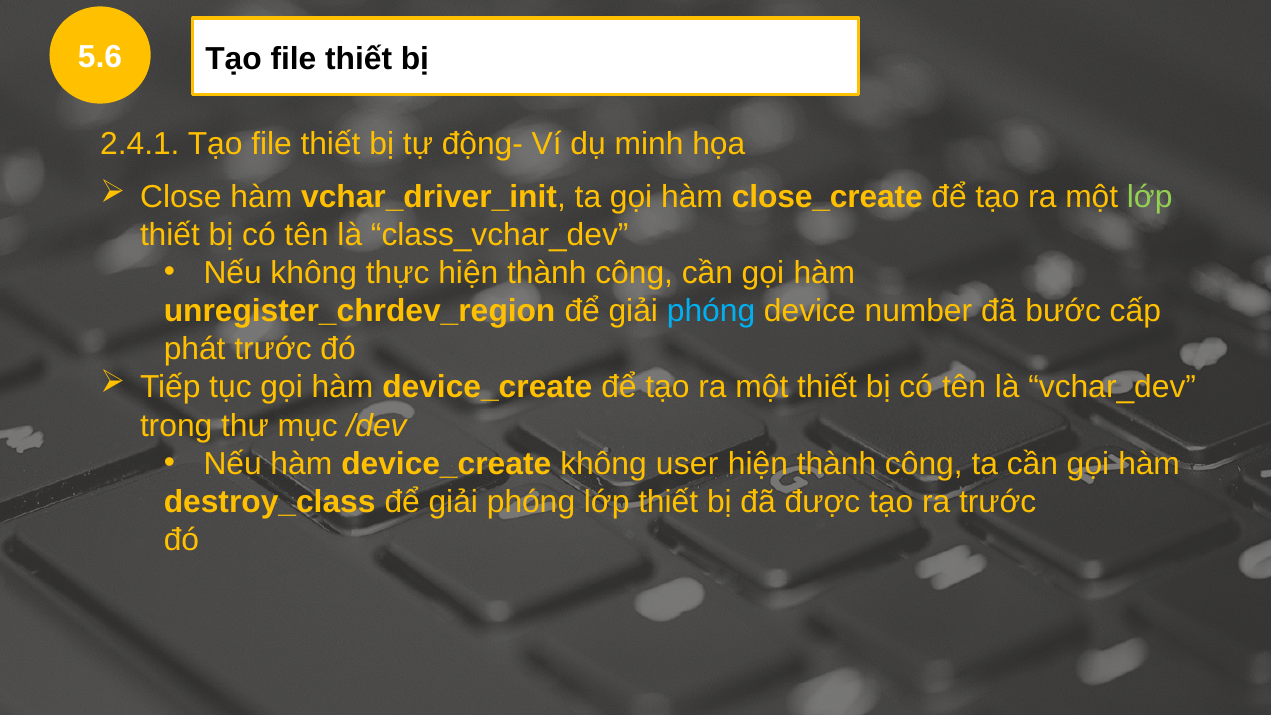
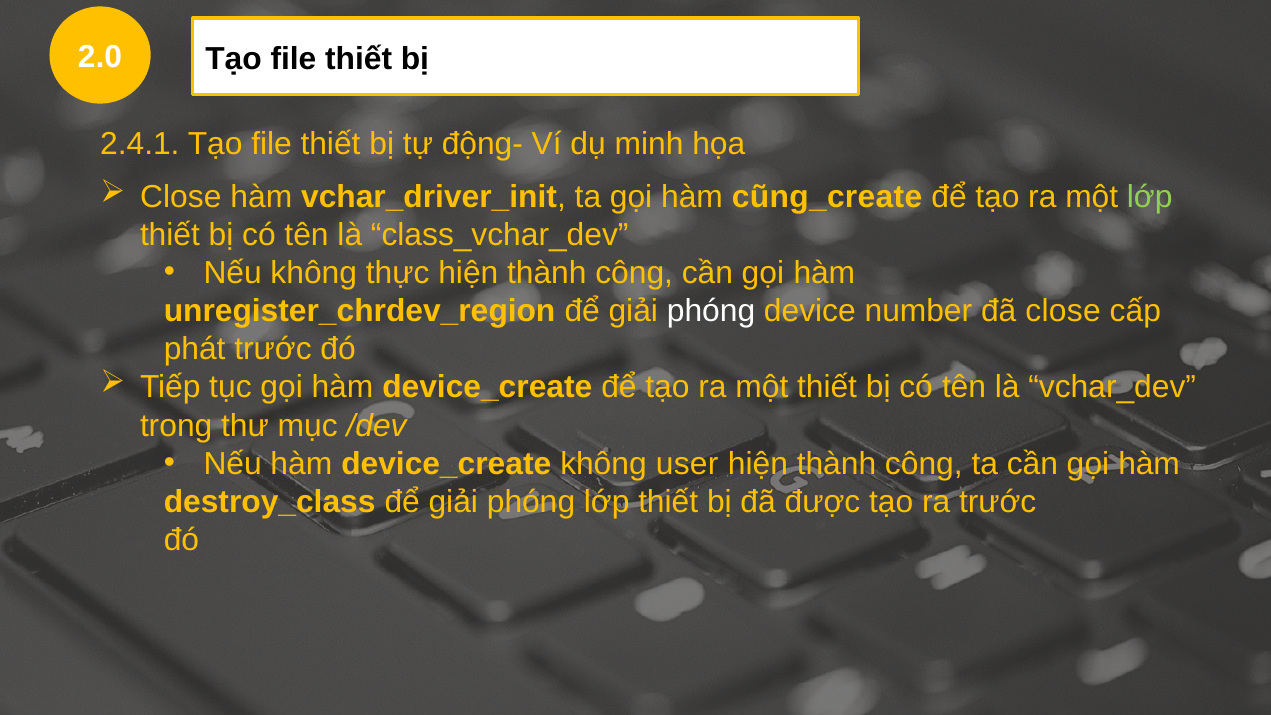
5.6: 5.6 -> 2.0
close_create: close_create -> cũng_create
phóng at (711, 311) colour: light blue -> white
đã bước: bước -> close
